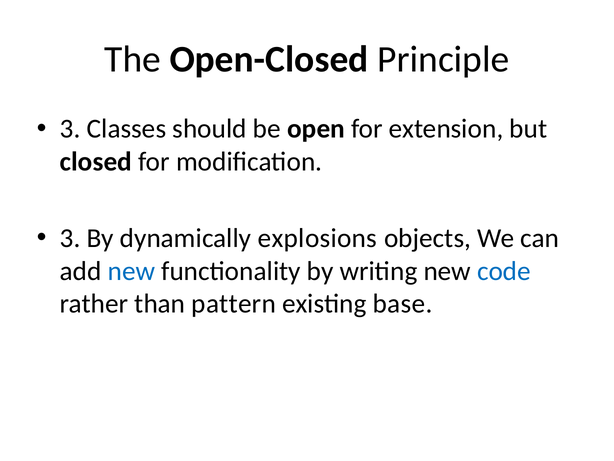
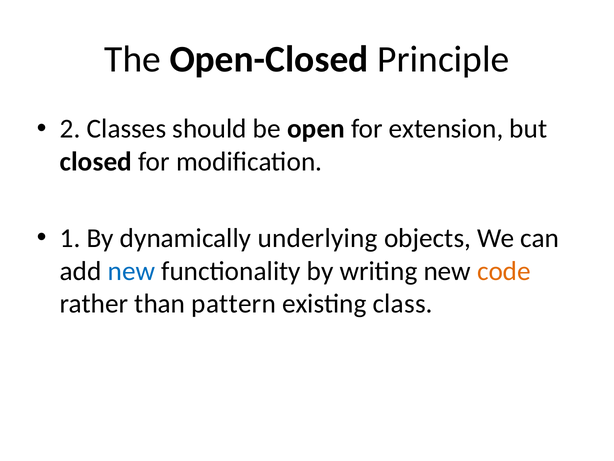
3 at (70, 129): 3 -> 2
3 at (70, 238): 3 -> 1
explosions: explosions -> underlying
code colour: blue -> orange
base: base -> class
